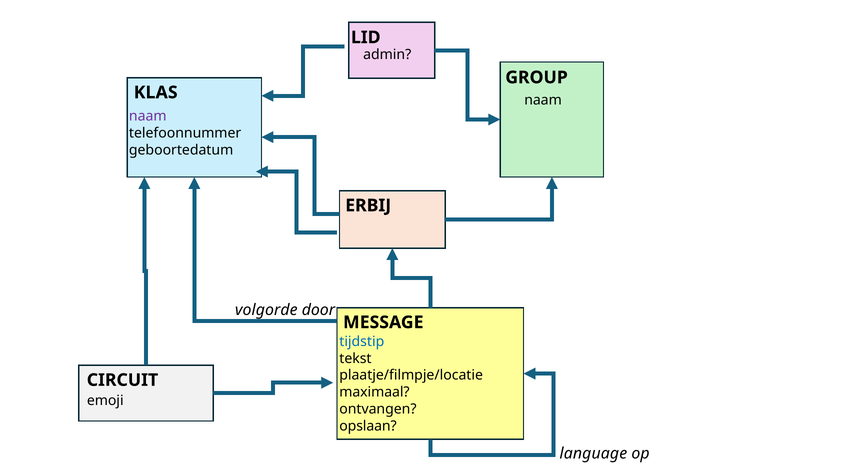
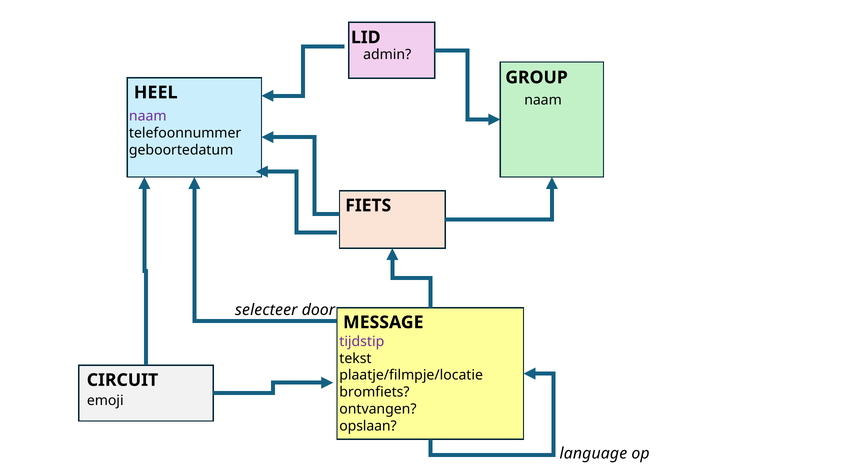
KLAS: KLAS -> HEEL
ERBIJ: ERBIJ -> FIETS
volgorde: volgorde -> selecteer
tijdstip colour: blue -> purple
maximaal: maximaal -> bromfiets
